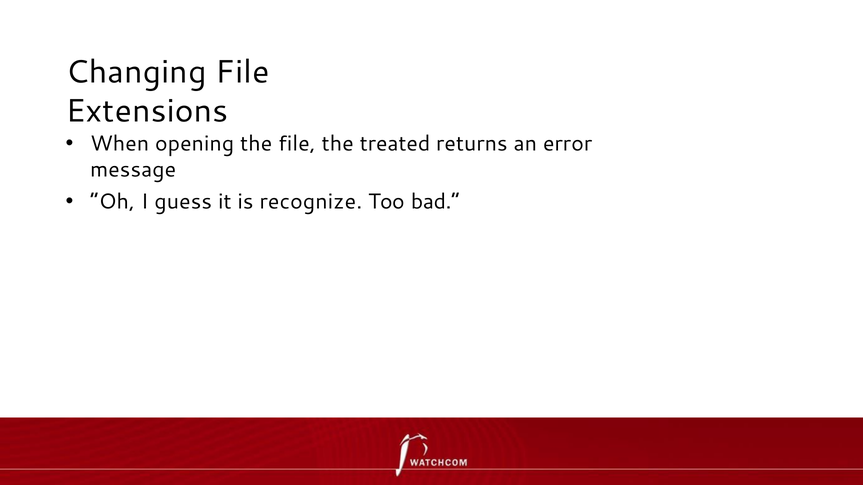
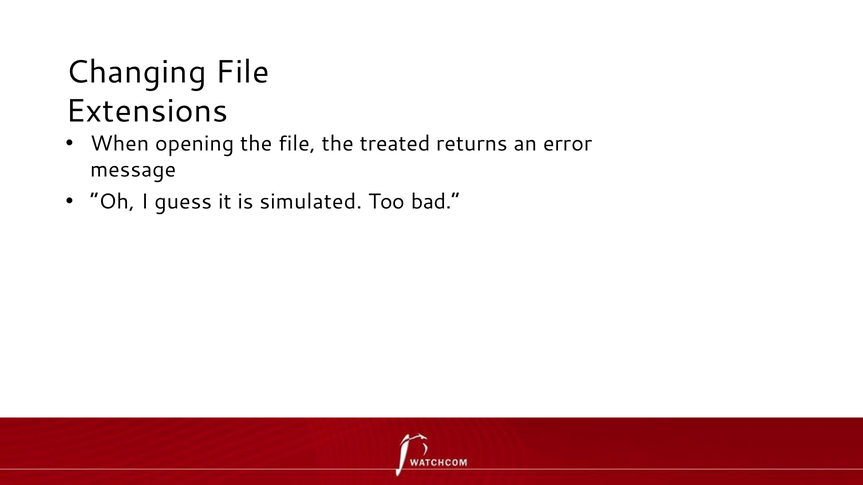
recognize: recognize -> simulated
